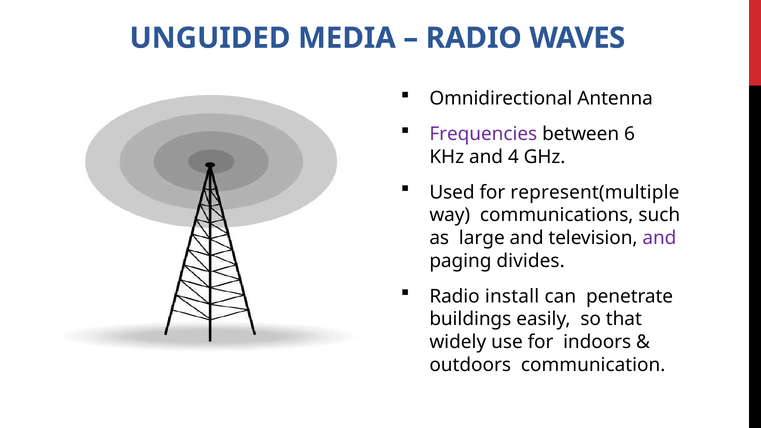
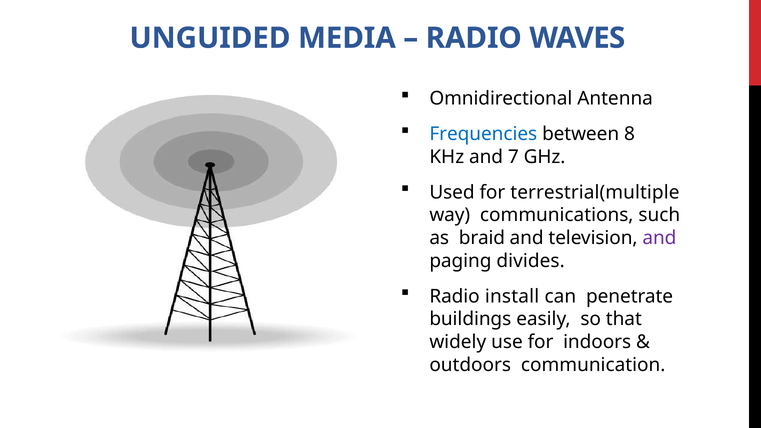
Frequencies colour: purple -> blue
6: 6 -> 8
4: 4 -> 7
represent(multiple: represent(multiple -> terrestrial(multiple
large: large -> braid
